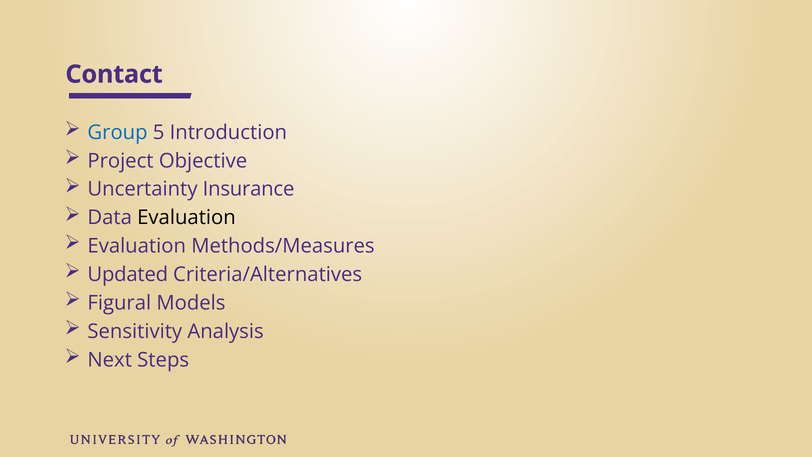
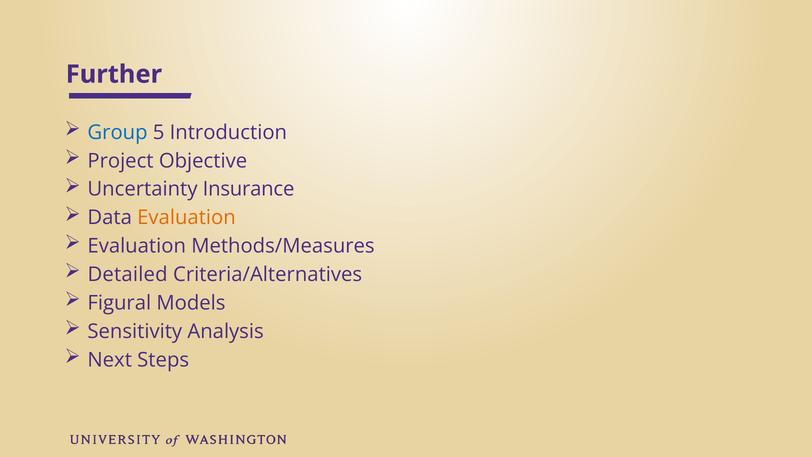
Contact: Contact -> Further
Evaluation at (186, 218) colour: black -> orange
Updated: Updated -> Detailed
